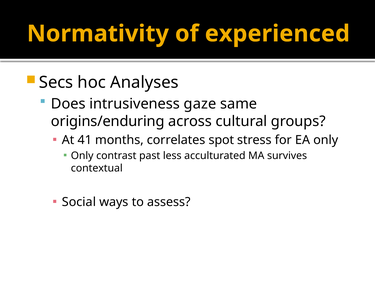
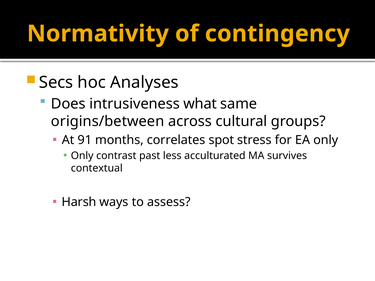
experienced: experienced -> contingency
gaze: gaze -> what
origins/enduring: origins/enduring -> origins/between
41: 41 -> 91
Social: Social -> Harsh
